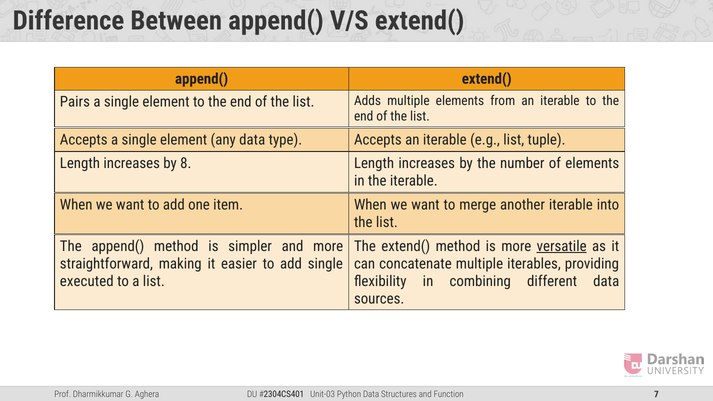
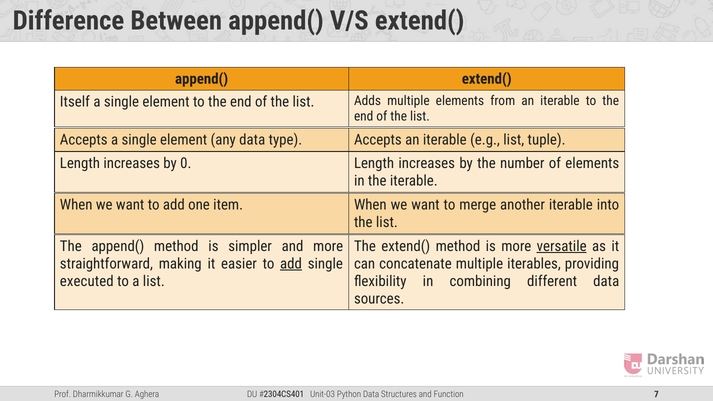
Pairs: Pairs -> Itself
8: 8 -> 0
add at (291, 264) underline: none -> present
